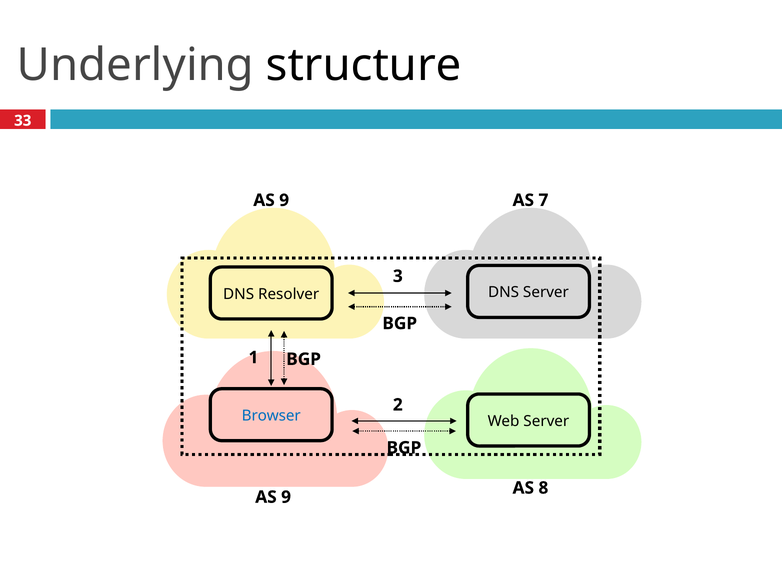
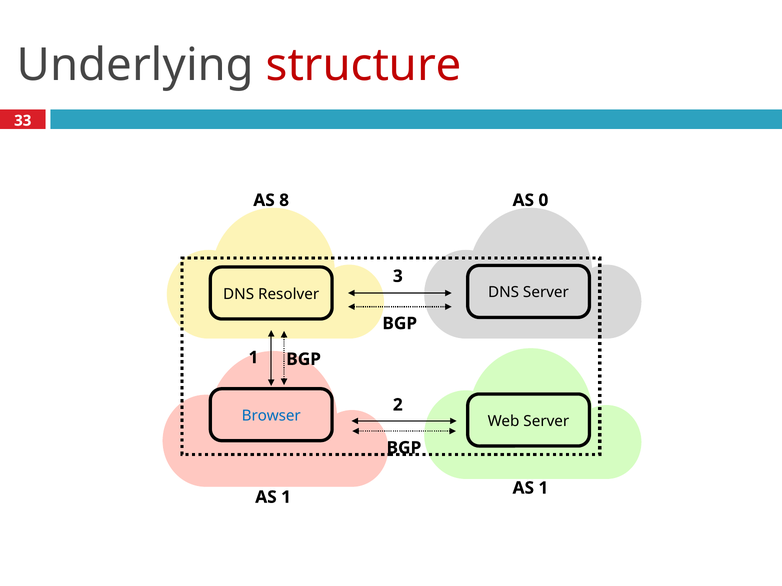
structure colour: black -> red
9 at (284, 200): 9 -> 8
7: 7 -> 0
8 at (543, 488): 8 -> 1
9 at (286, 497): 9 -> 1
